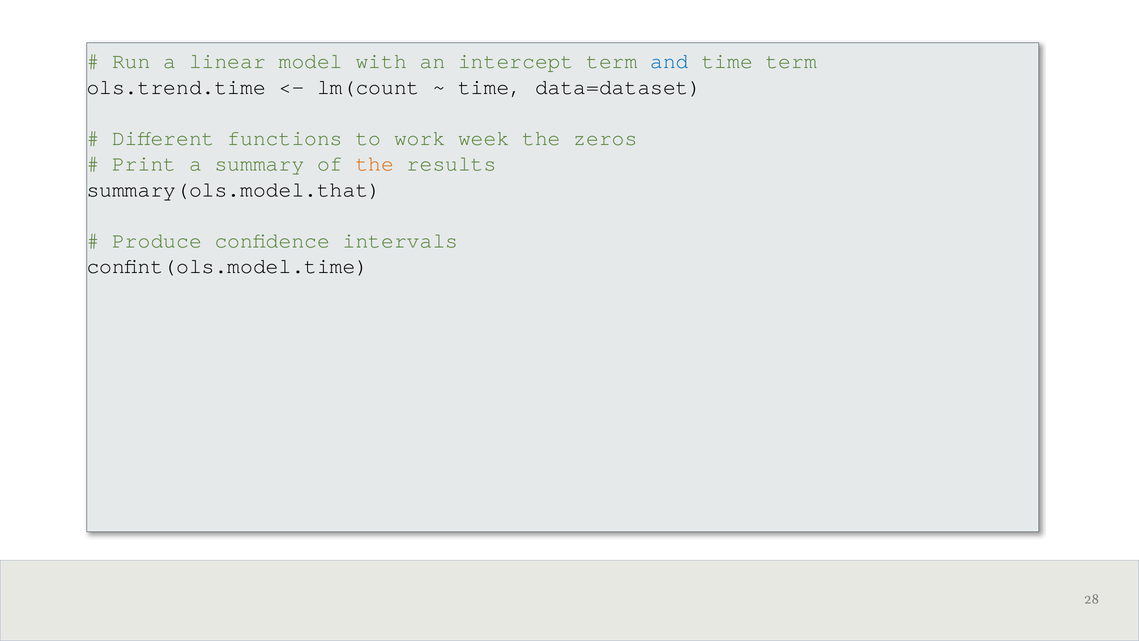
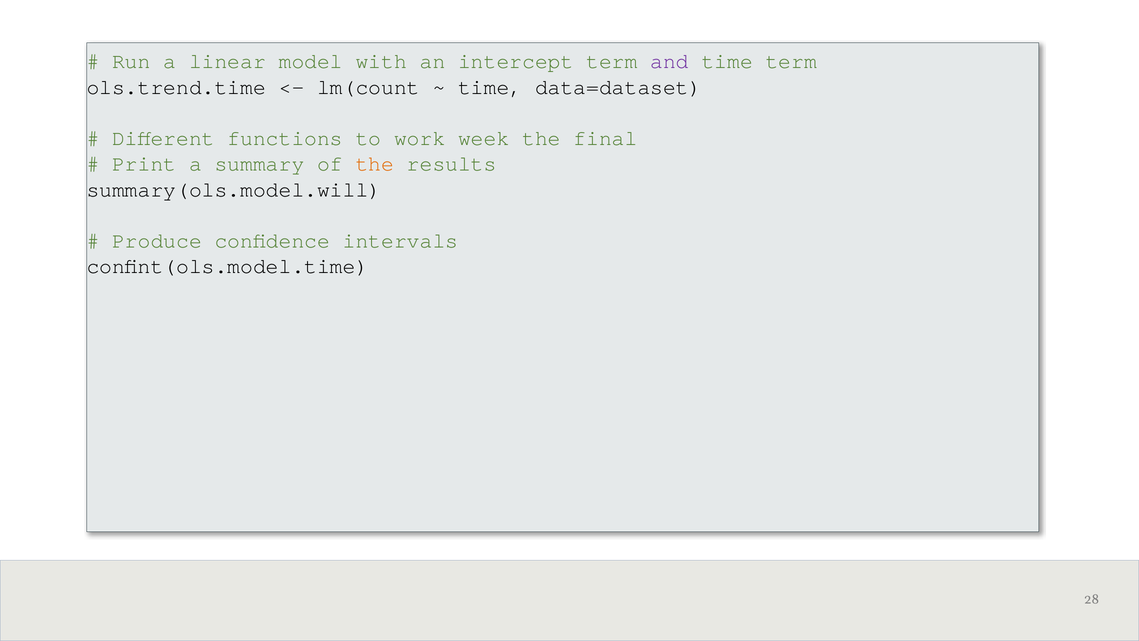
and colour: blue -> purple
zeros: zeros -> final
summary(ols.model.that: summary(ols.model.that -> summary(ols.model.will
